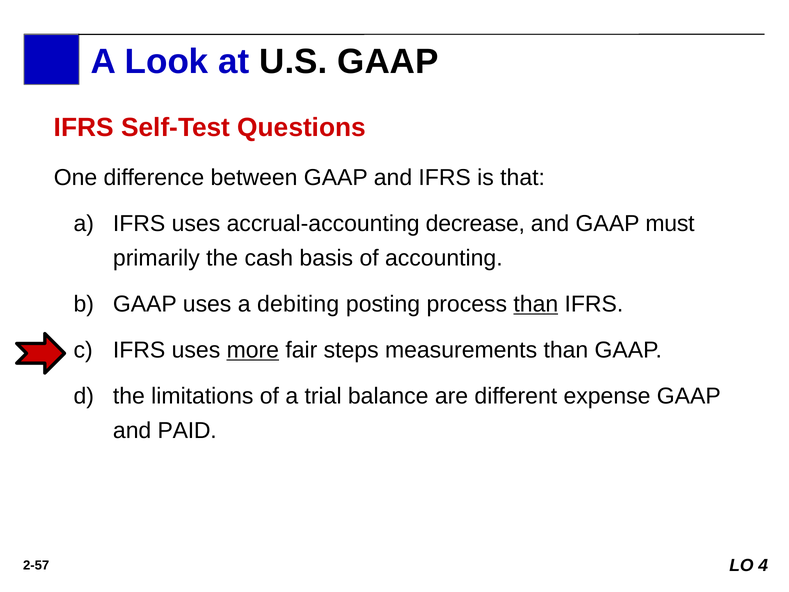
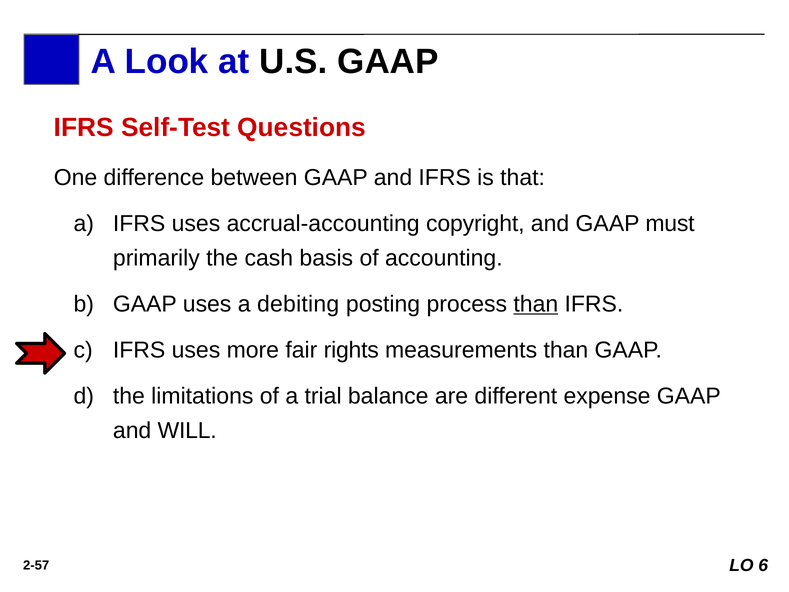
decrease: decrease -> copyright
more underline: present -> none
steps: steps -> rights
PAID: PAID -> WILL
4: 4 -> 6
